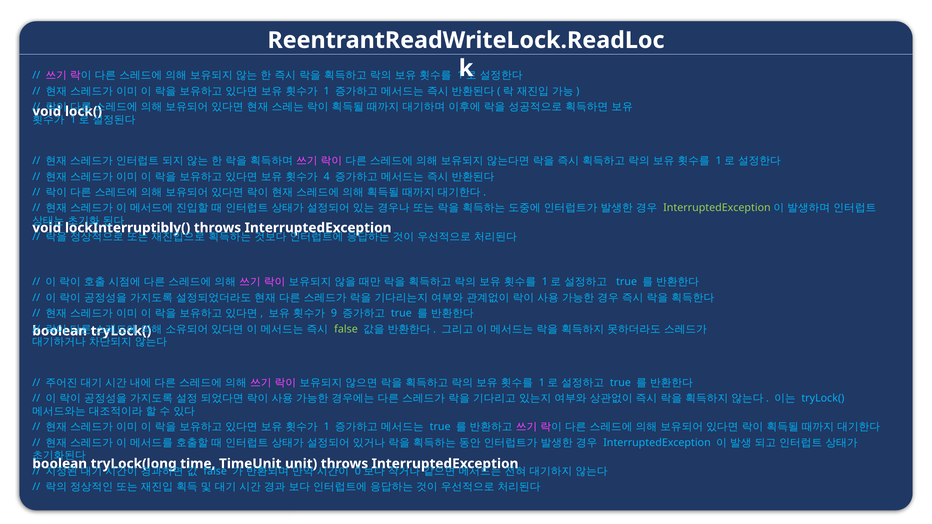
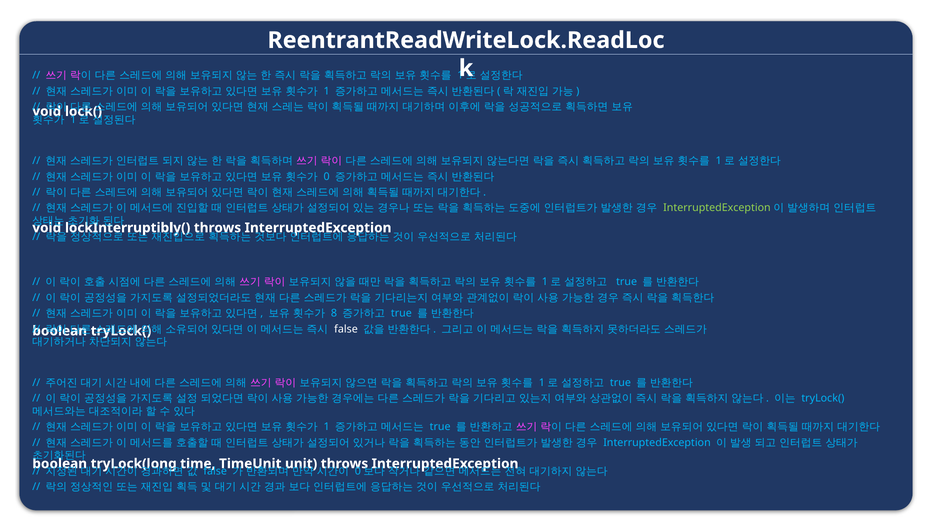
4: 4 -> 0
9: 9 -> 8
false at (346, 329) colour: light green -> white
